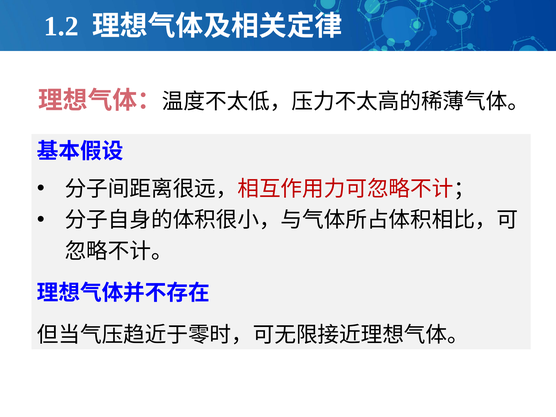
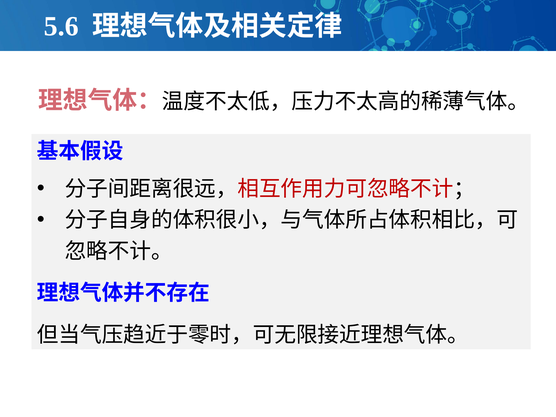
1.2: 1.2 -> 5.6
